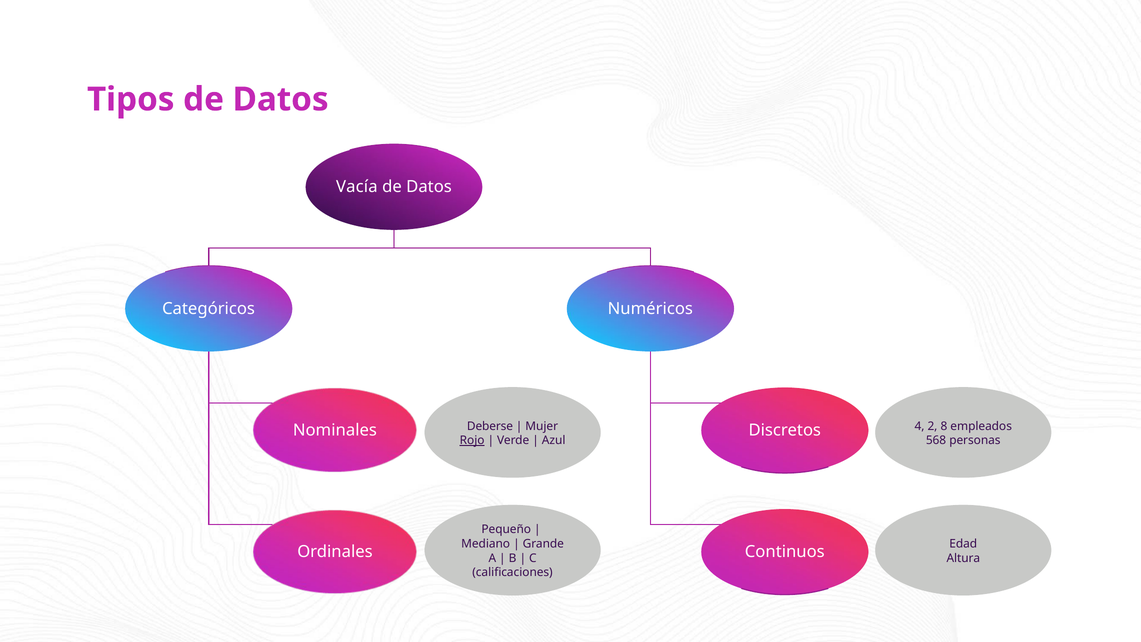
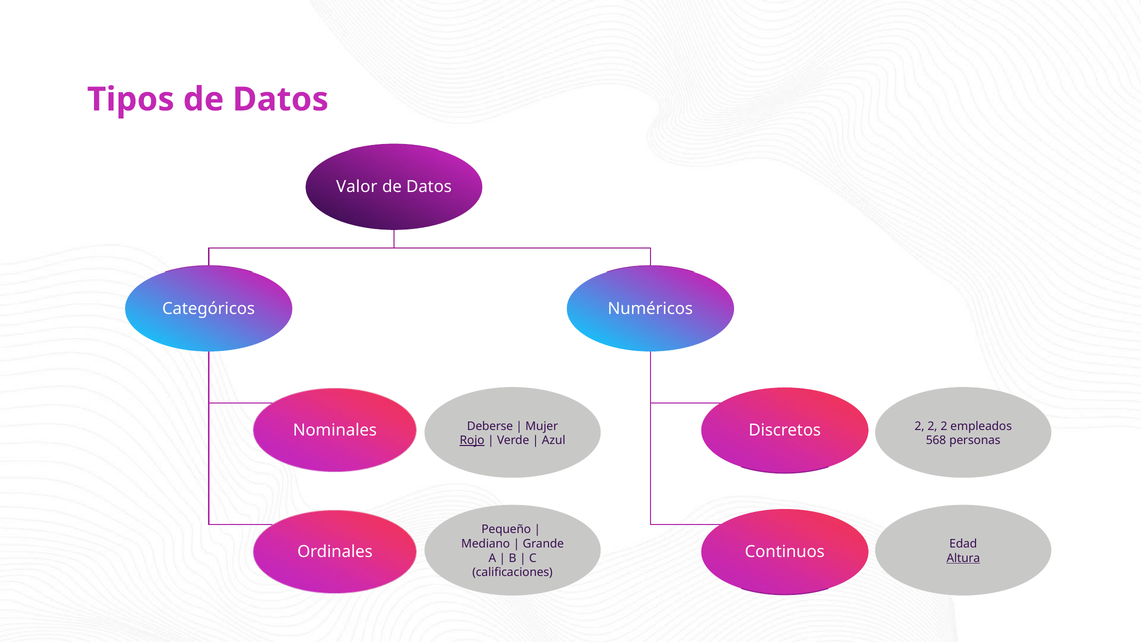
Vacía: Vacía -> Valor
4 at (920, 426): 4 -> 2
8 at (944, 426): 8 -> 2
Altura underline: none -> present
